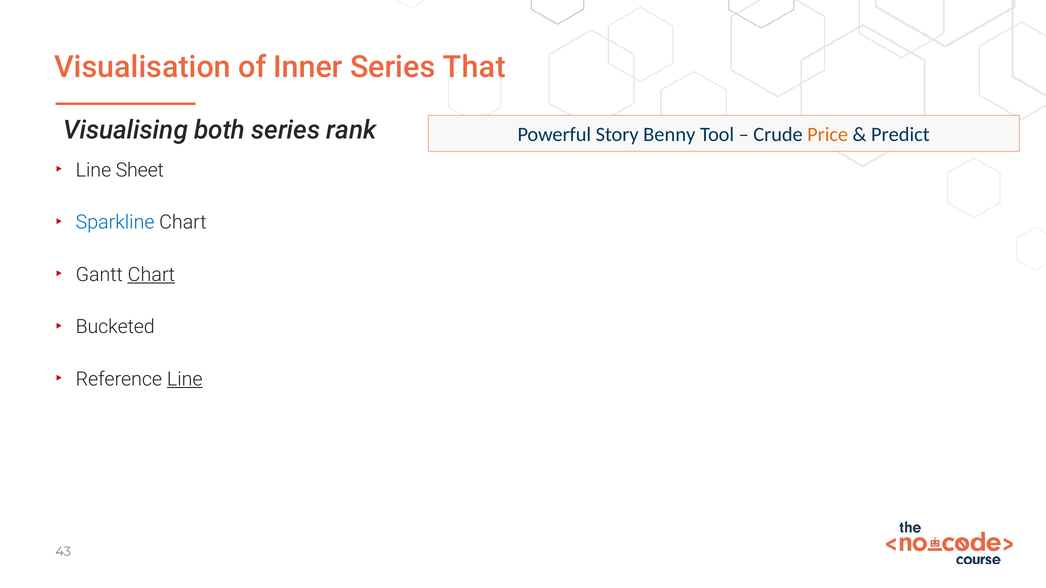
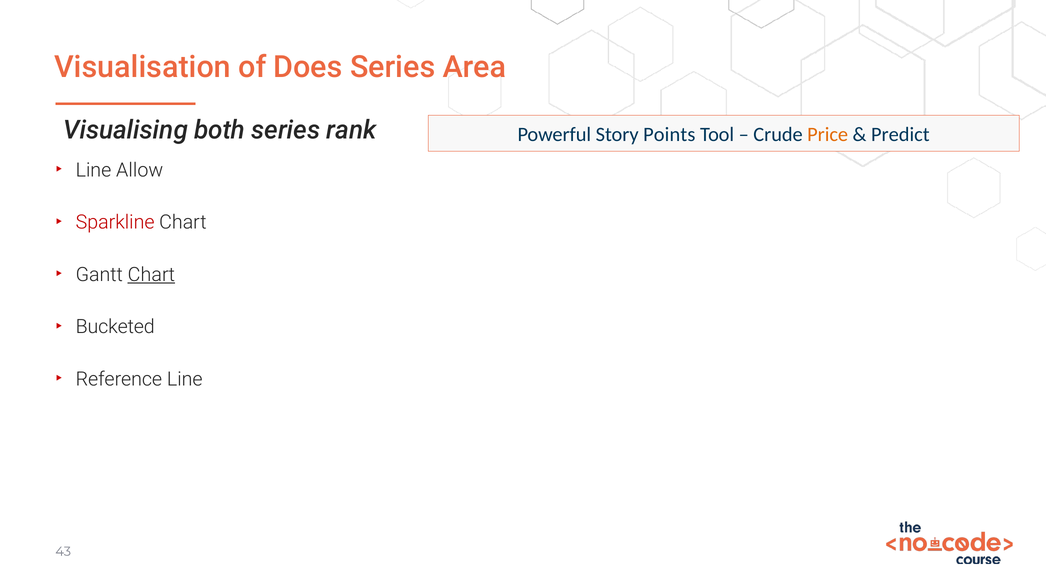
Inner: Inner -> Does
That: That -> Area
Benny: Benny -> Points
Sheet: Sheet -> Allow
Sparkline colour: blue -> red
Line at (185, 379) underline: present -> none
